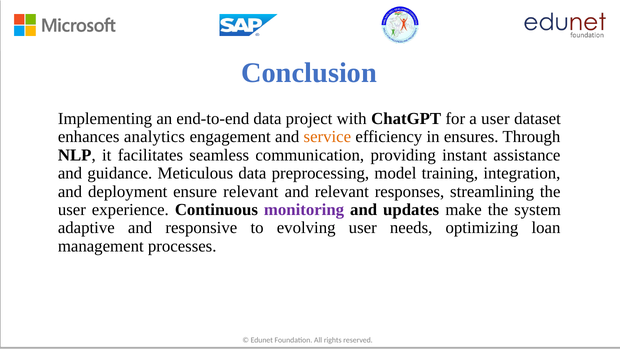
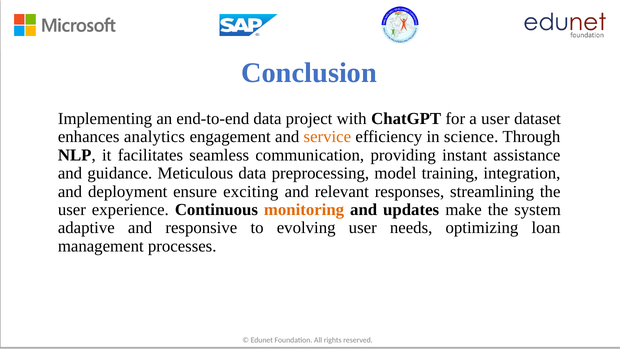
ensures: ensures -> science
ensure relevant: relevant -> exciting
monitoring colour: purple -> orange
